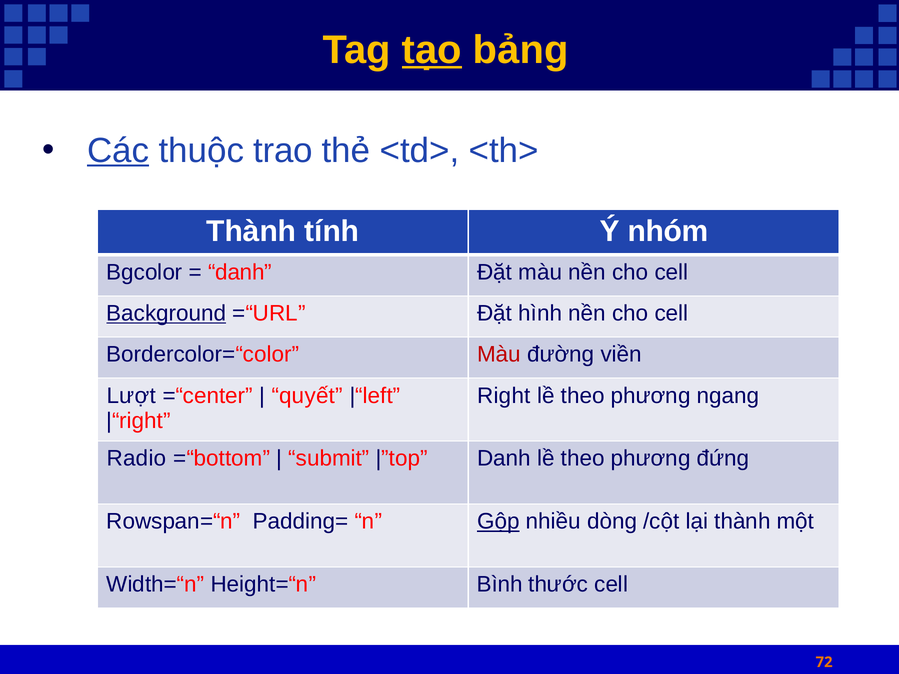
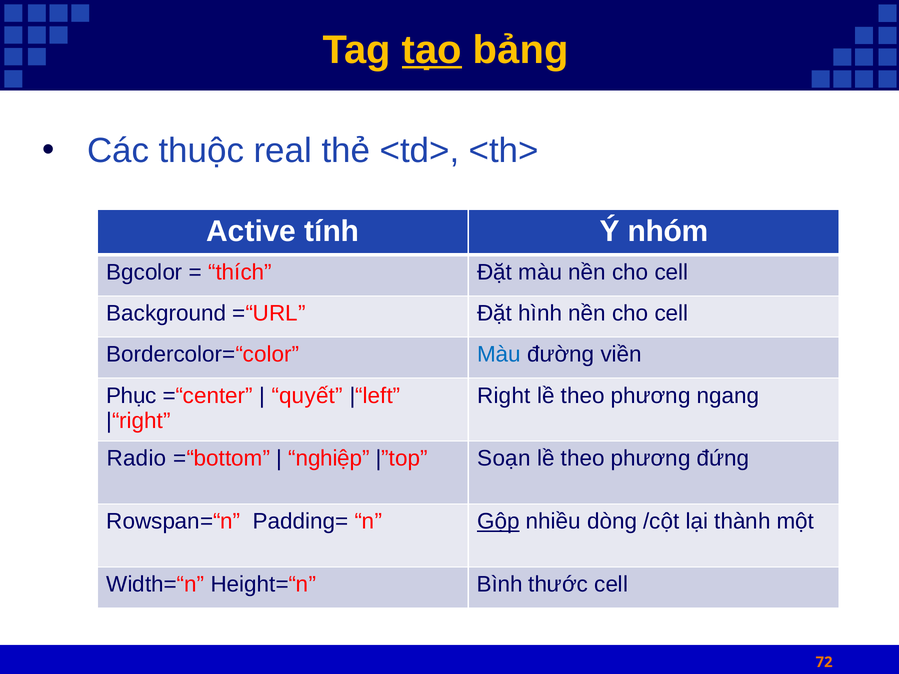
Các underline: present -> none
trao: trao -> real
Thành at (251, 231): Thành -> Active
danh at (240, 272): danh -> thích
Background underline: present -> none
Màu at (499, 355) colour: red -> blue
Lượt: Lượt -> Phục
submit: submit -> nghiệp
Danh at (504, 459): Danh -> Soạn
